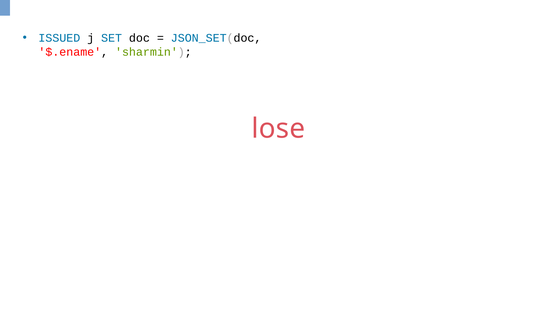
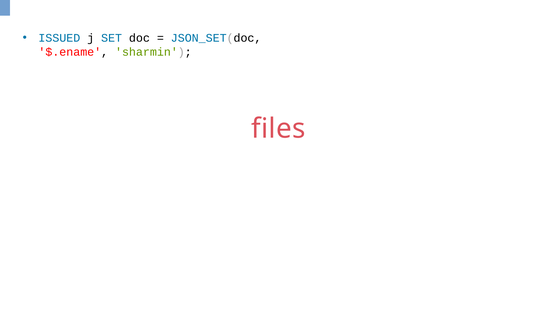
lose: lose -> files
